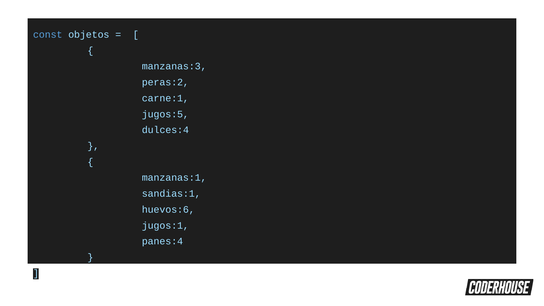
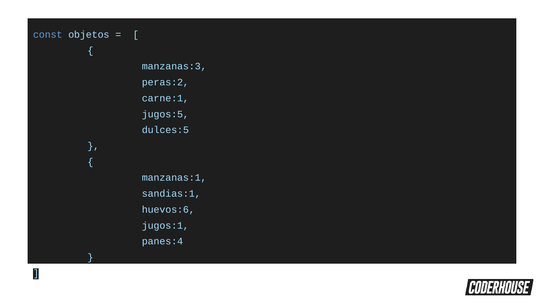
dulces:4: dulces:4 -> dulces:5
